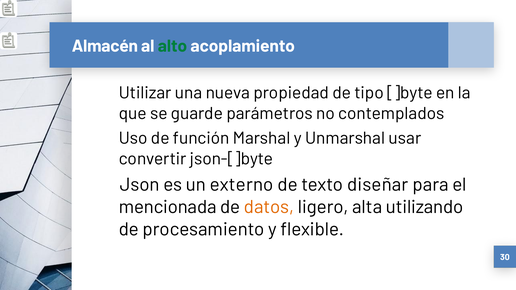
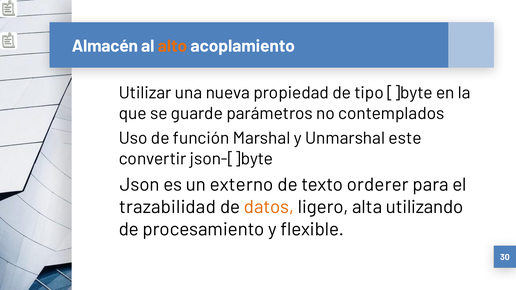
alto colour: green -> orange
usar: usar -> este
diseñar: diseñar -> orderer
mencionada: mencionada -> trazabilidad
